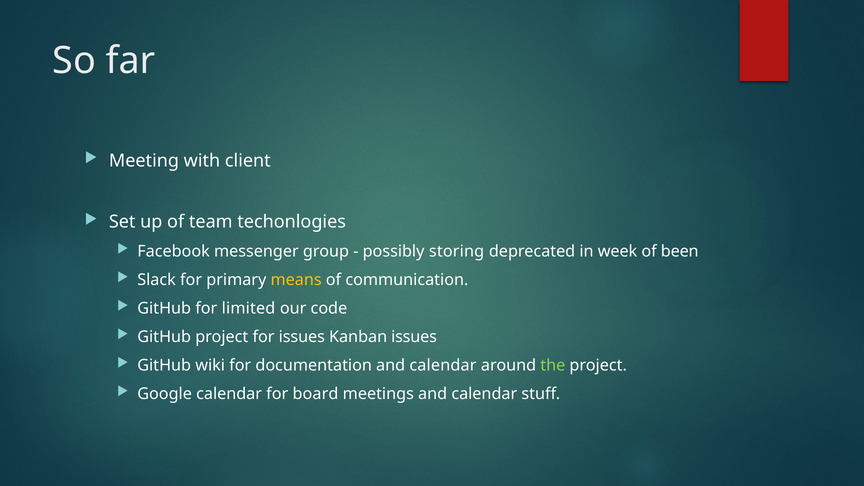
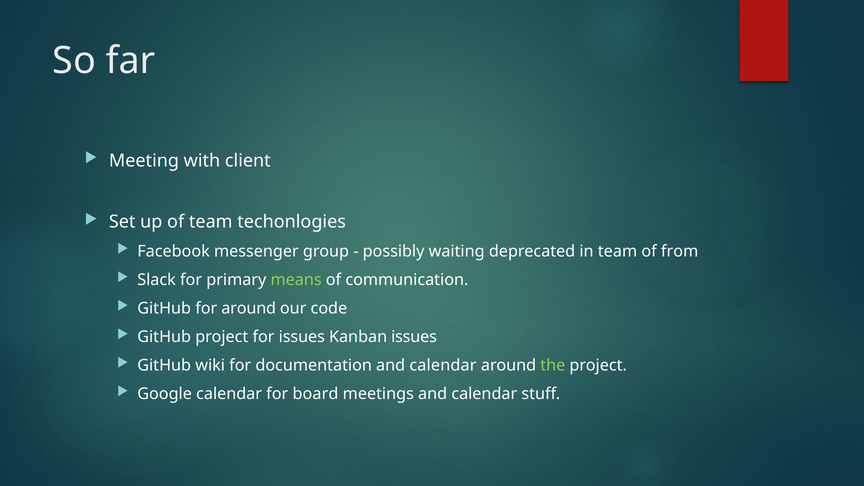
storing: storing -> waiting
in week: week -> team
been: been -> from
means colour: yellow -> light green
for limited: limited -> around
